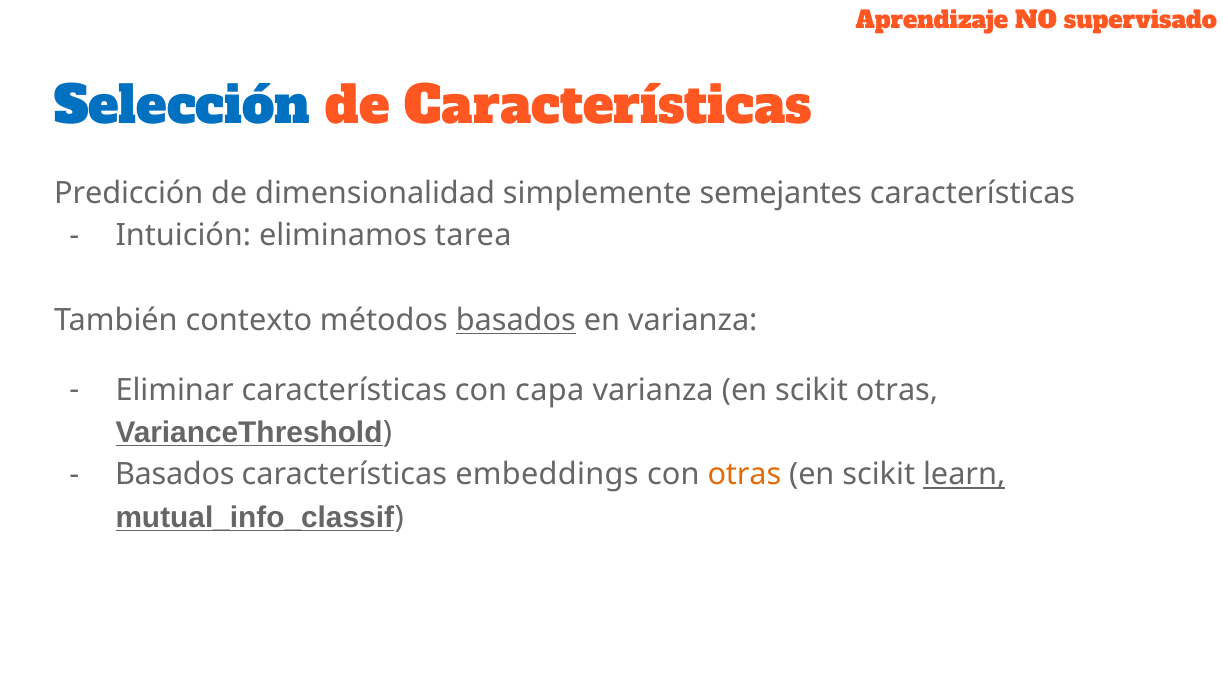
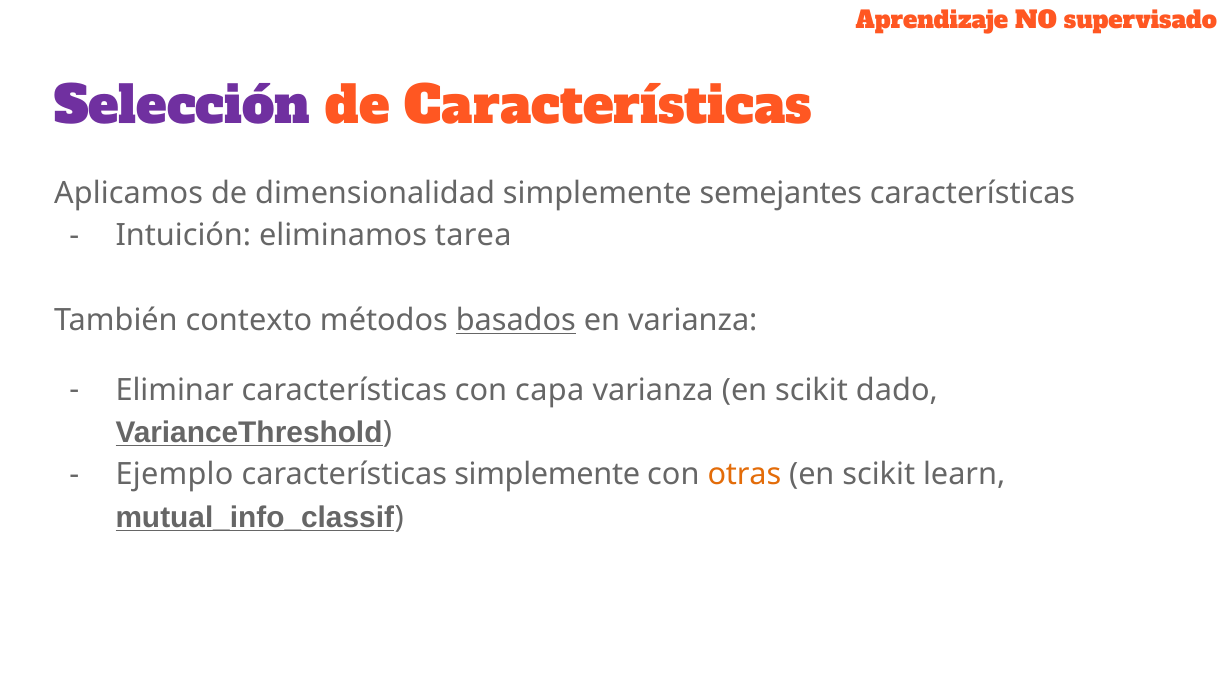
Selección colour: blue -> purple
Predicción: Predicción -> Aplicamos
scikit otras: otras -> dado
Basados at (175, 474): Basados -> Ejemplo
características embeddings: embeddings -> simplemente
learn underline: present -> none
